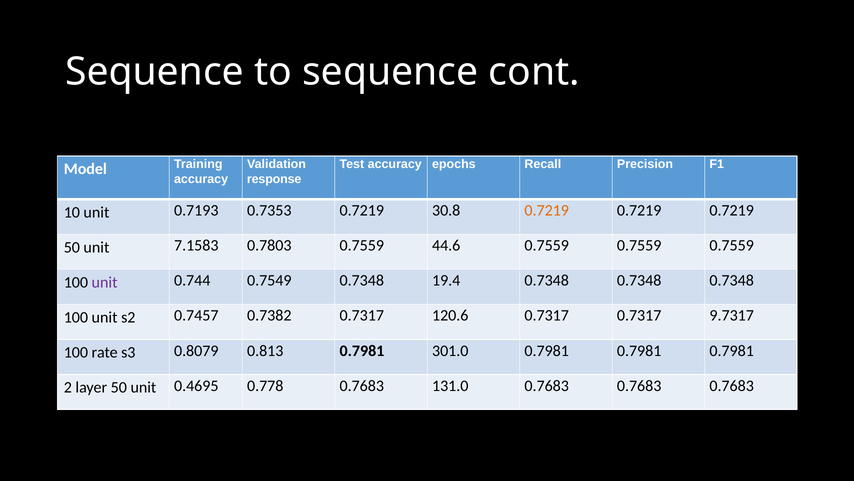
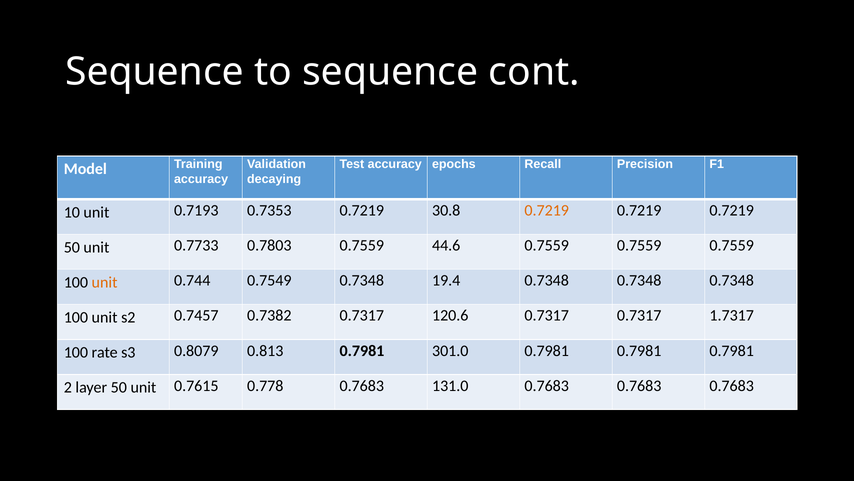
response: response -> decaying
7.1583: 7.1583 -> 0.7733
unit at (105, 282) colour: purple -> orange
9.7317: 9.7317 -> 1.7317
0.4695: 0.4695 -> 0.7615
